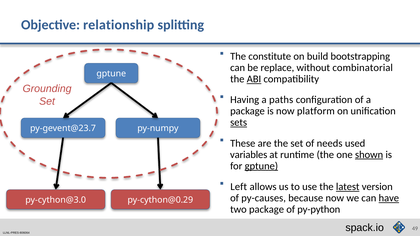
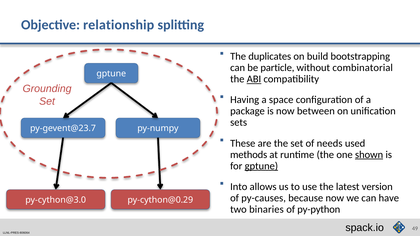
constitute: constitute -> duplicates
replace: replace -> particle
paths: paths -> space
platform: platform -> between
sets underline: present -> none
variables: variables -> methods
Left: Left -> Into
latest underline: present -> none
have underline: present -> none
two package: package -> binaries
